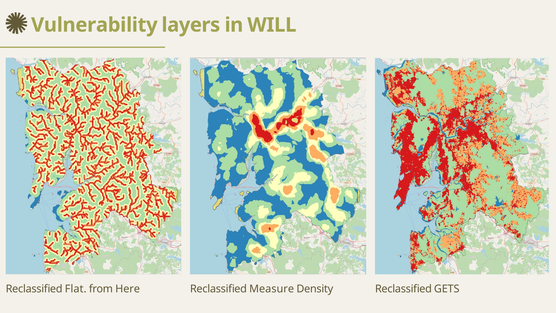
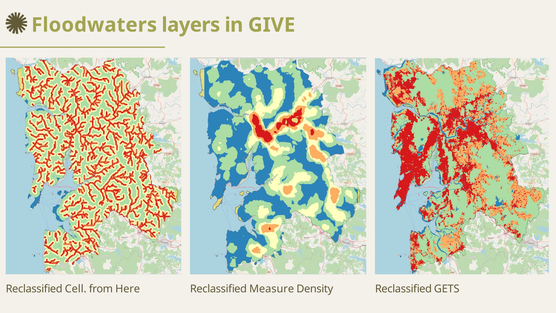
Vulnerability: Vulnerability -> Floodwaters
WILL: WILL -> GIVE
Flat: Flat -> Cell
